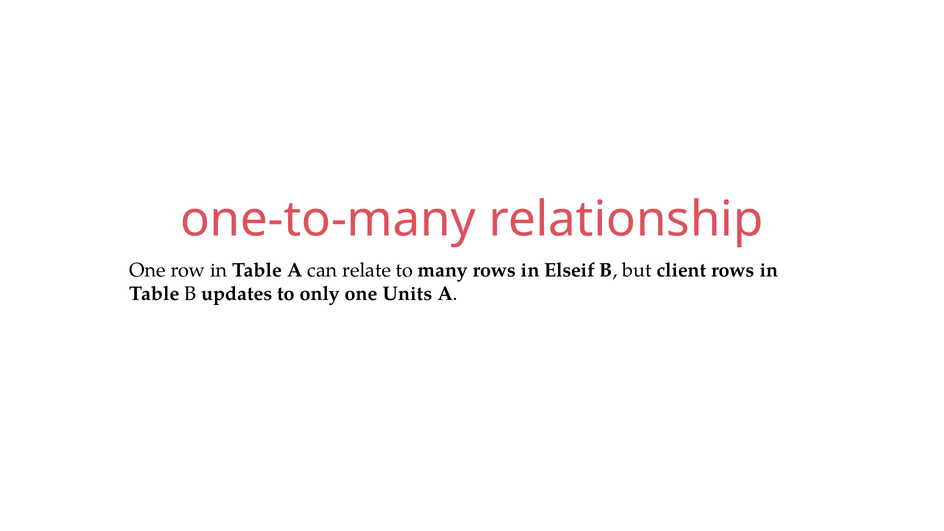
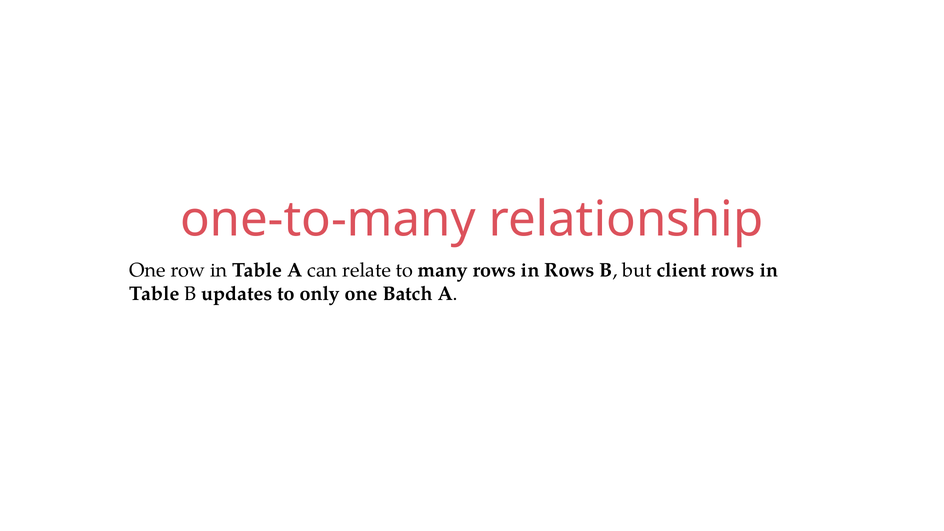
in Elseif: Elseif -> Rows
Units: Units -> Batch
